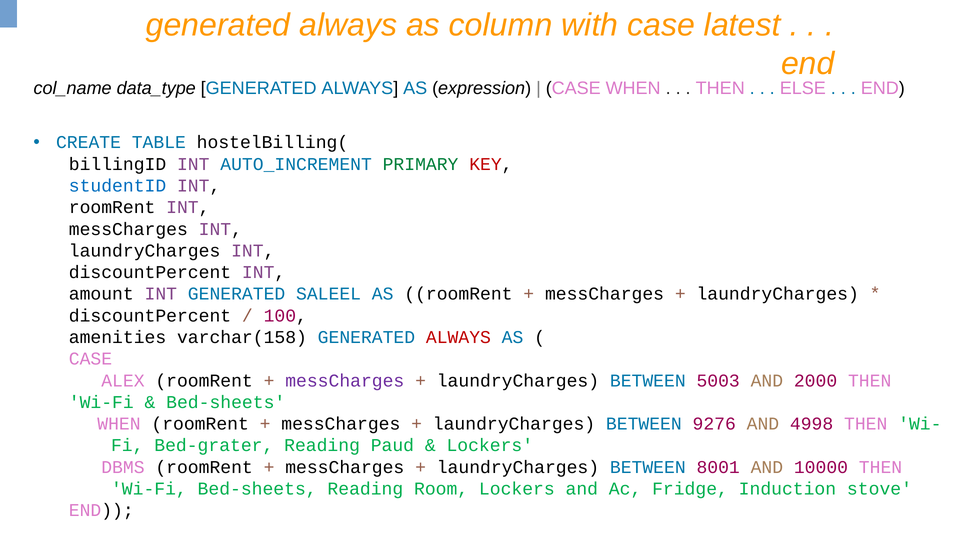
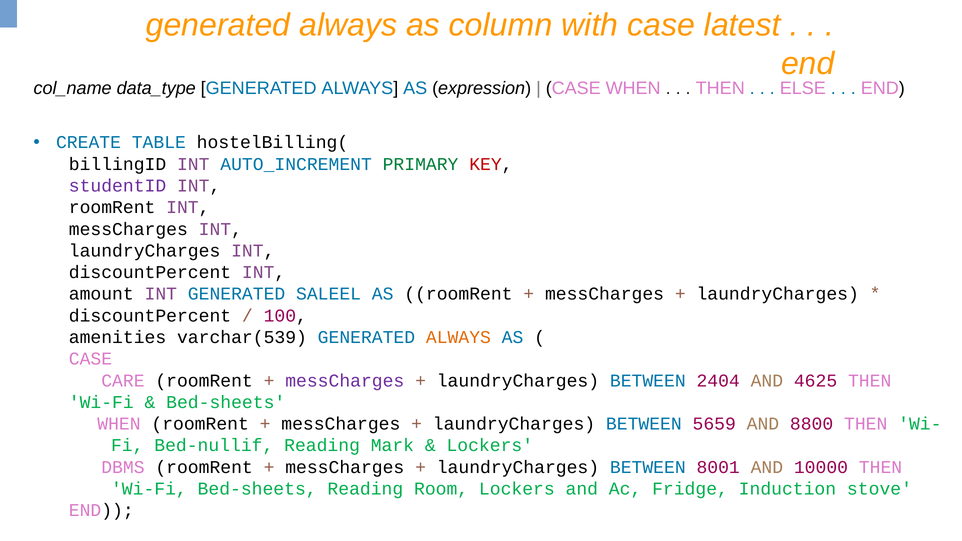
studentID colour: blue -> purple
varchar(158: varchar(158 -> varchar(539
ALWAYS at (458, 337) colour: red -> orange
ALEX: ALEX -> CARE
5003: 5003 -> 2404
2000: 2000 -> 4625
9276: 9276 -> 5659
4998: 4998 -> 8800
Bed-grater: Bed-grater -> Bed-nullif
Paud: Paud -> Mark
